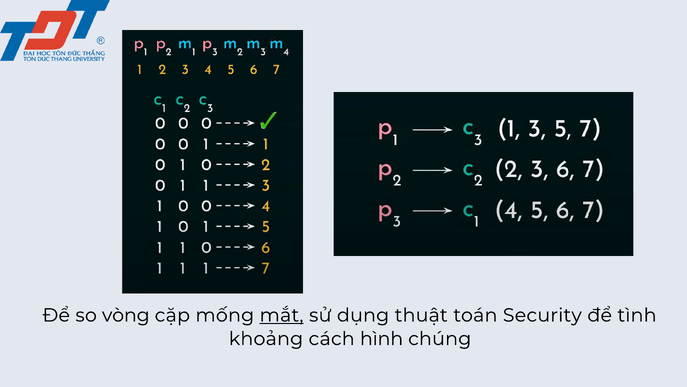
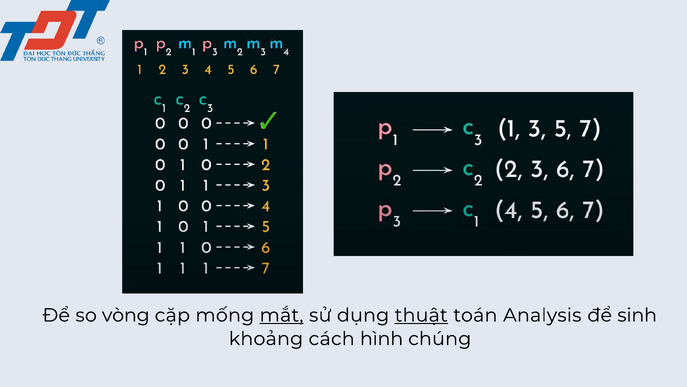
thuật underline: none -> present
Security: Security -> Analysis
tình: tình -> sinh
